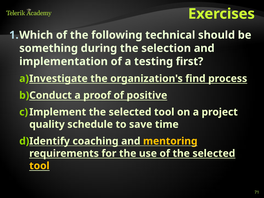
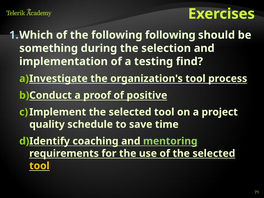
following technical: technical -> following
first: first -> find
organization's find: find -> tool
mentoring colour: yellow -> light green
